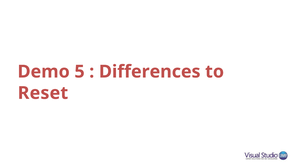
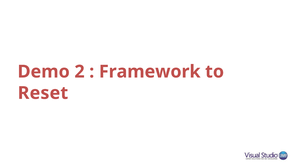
5: 5 -> 2
Differences: Differences -> Framework
